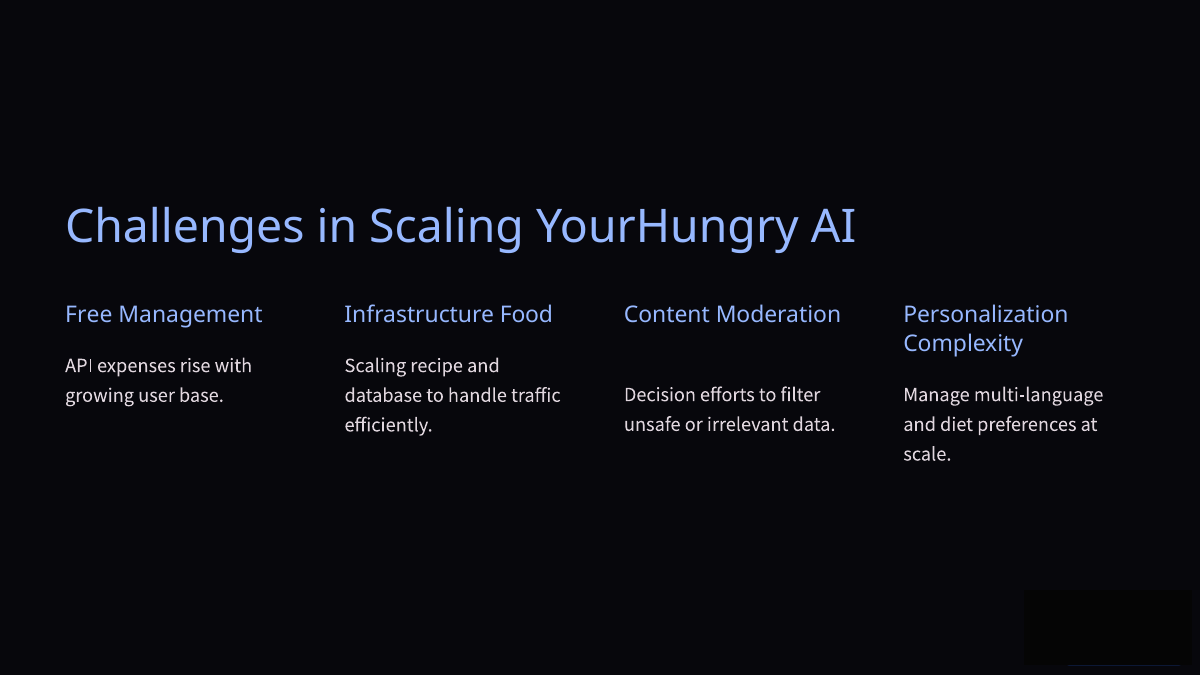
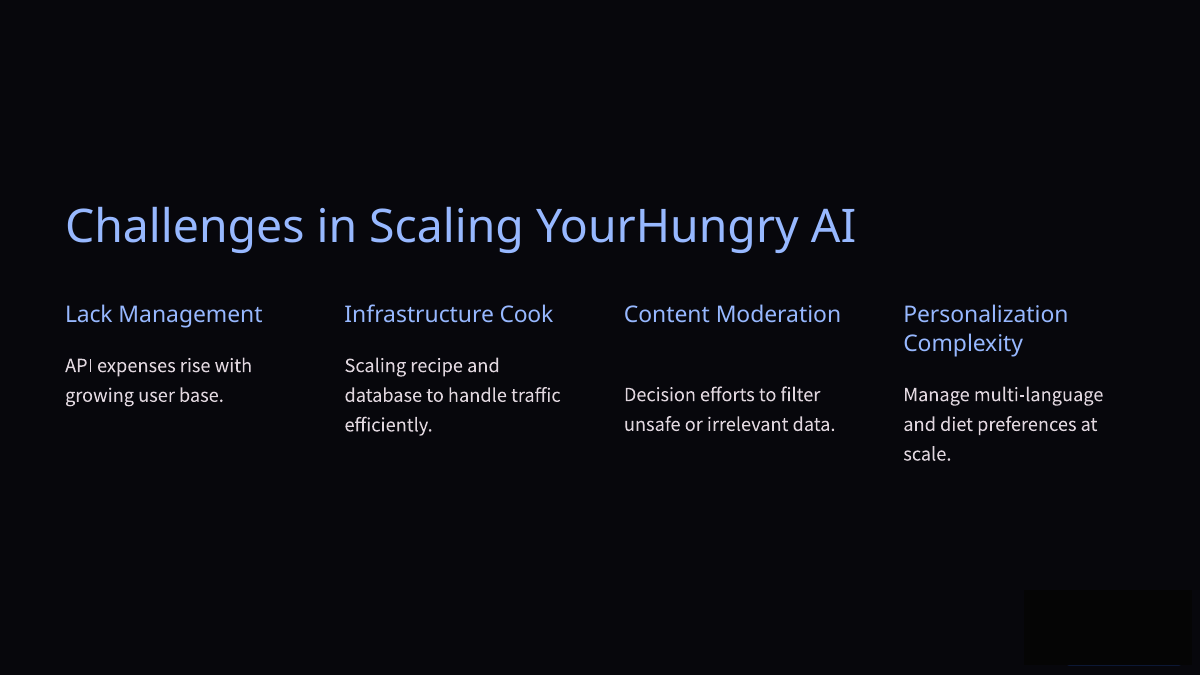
Free: Free -> Lack
Food: Food -> Cook
